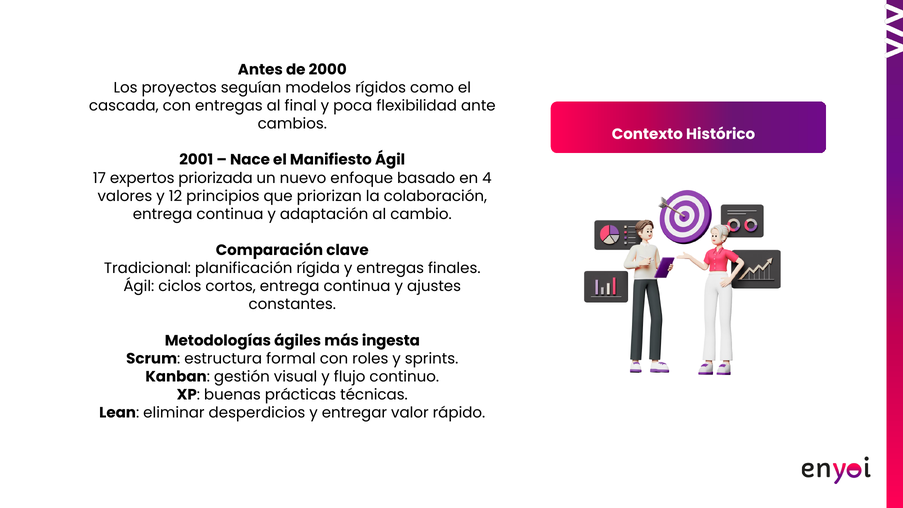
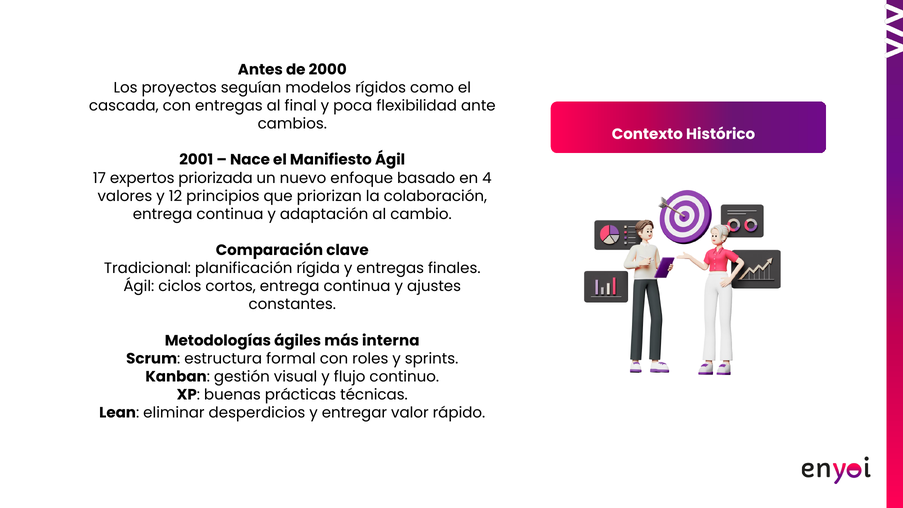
ingesta: ingesta -> interna
